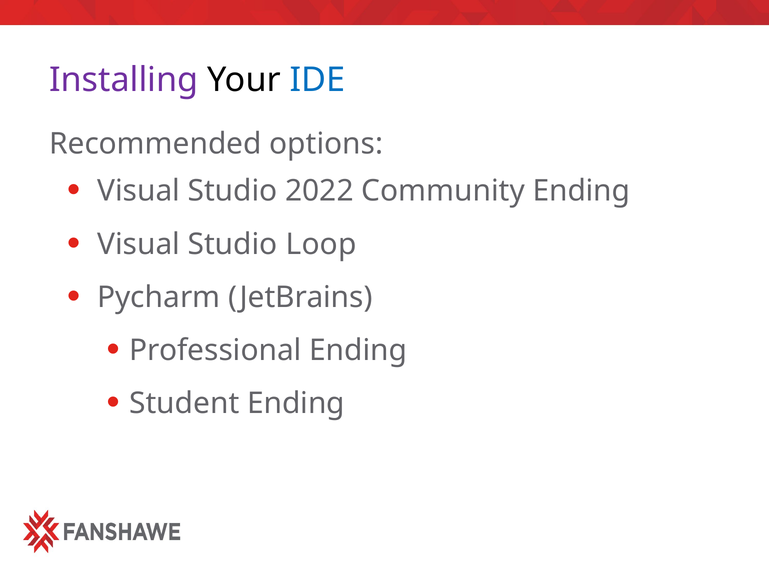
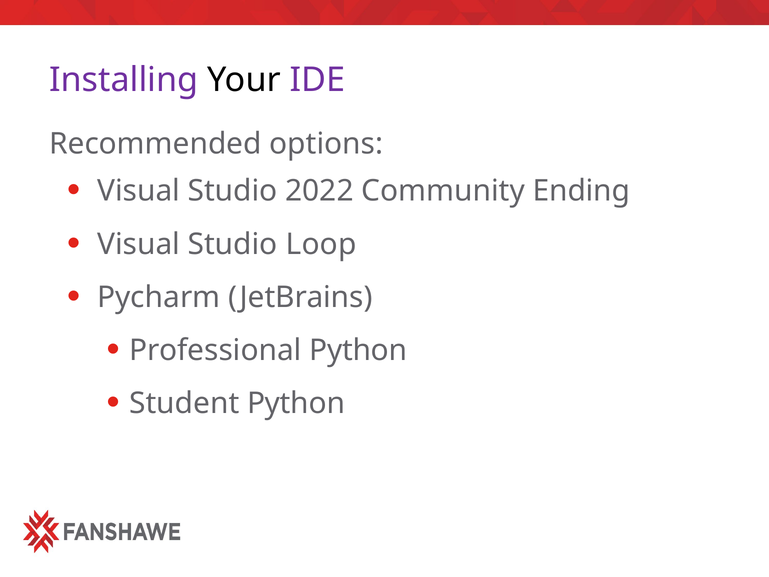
IDE colour: blue -> purple
Professional Ending: Ending -> Python
Student Ending: Ending -> Python
